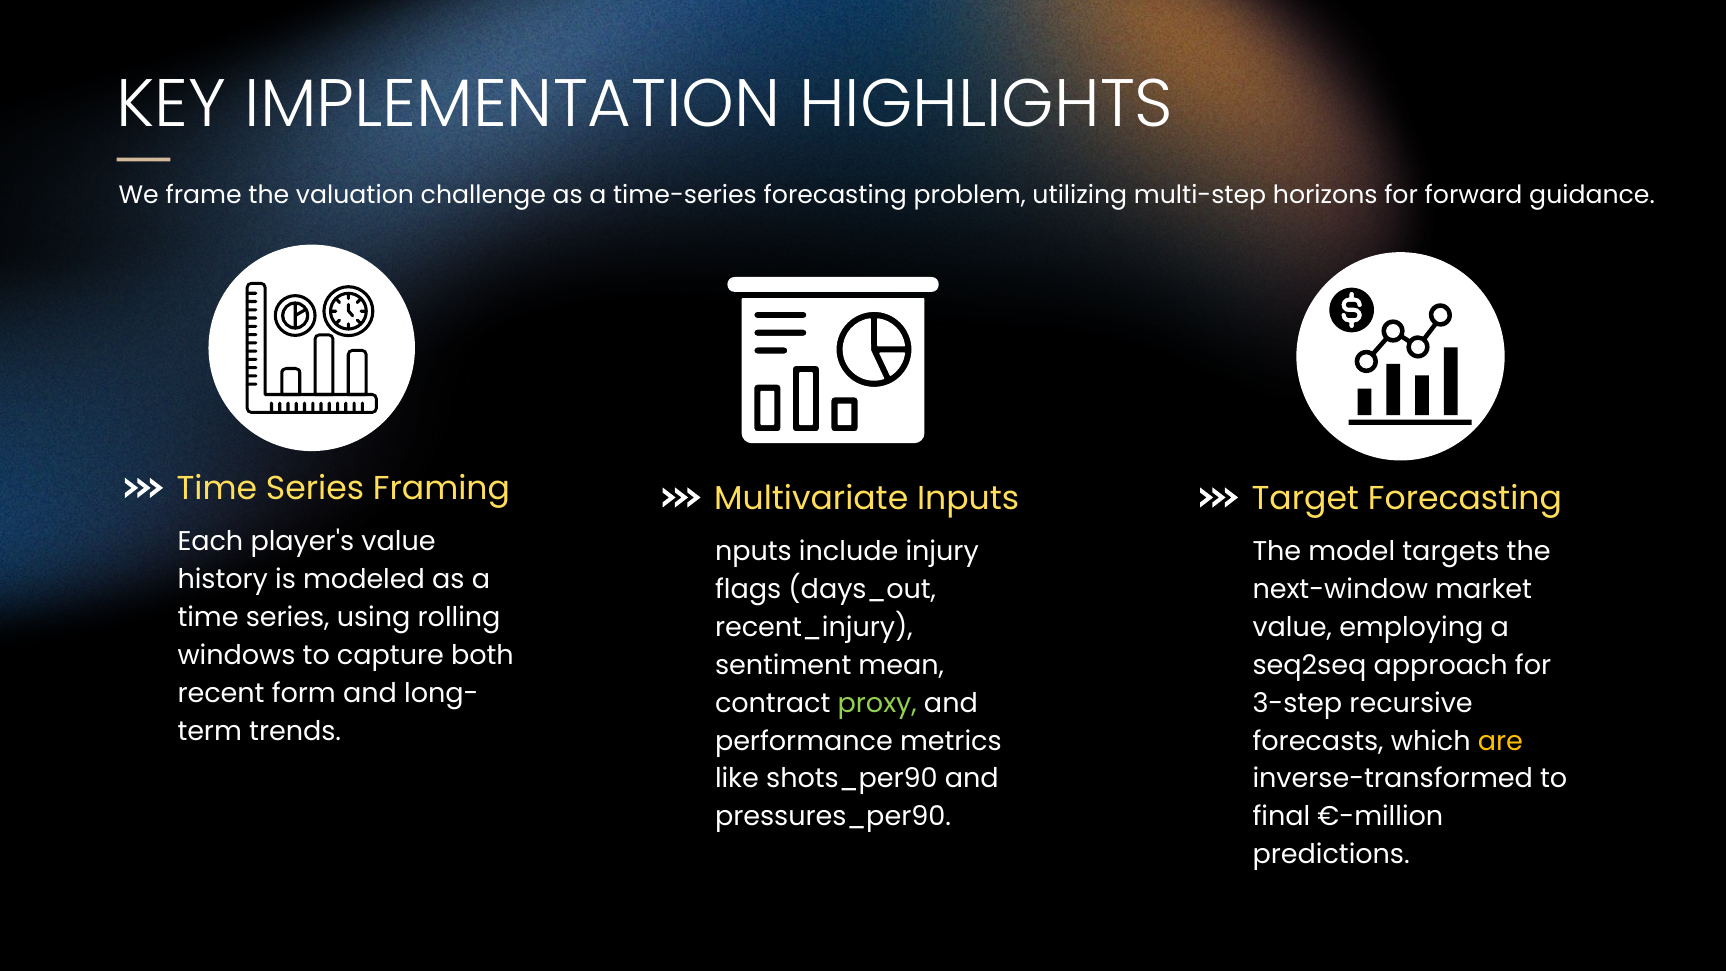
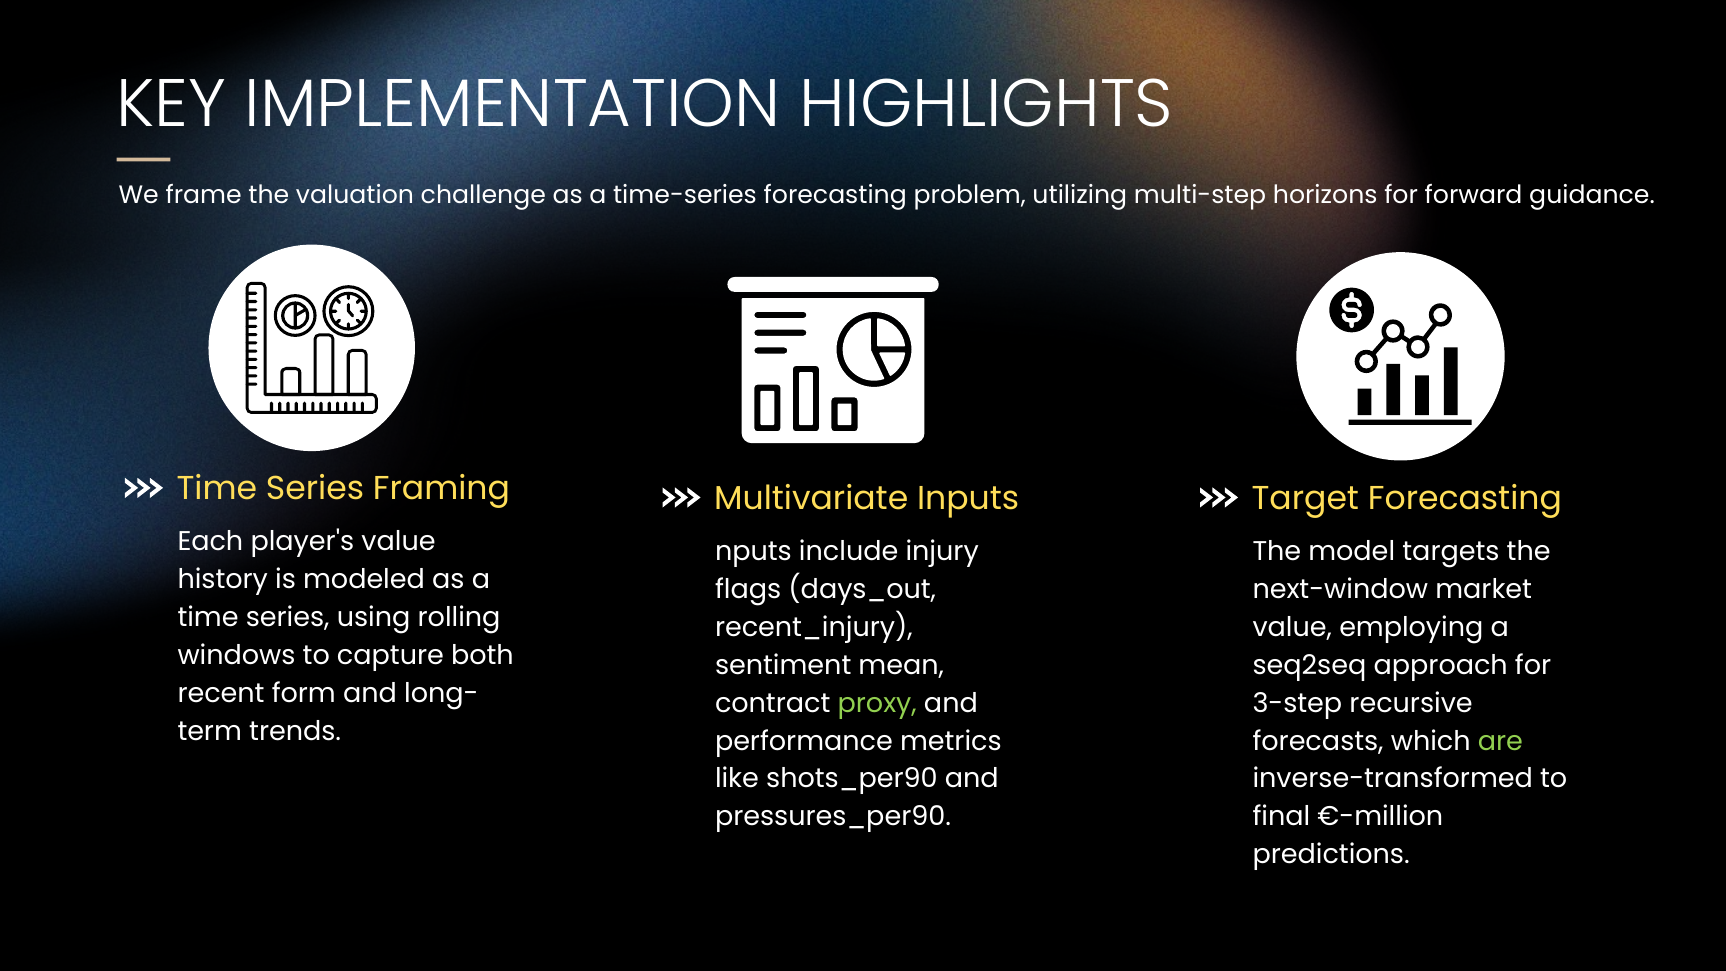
are colour: yellow -> light green
